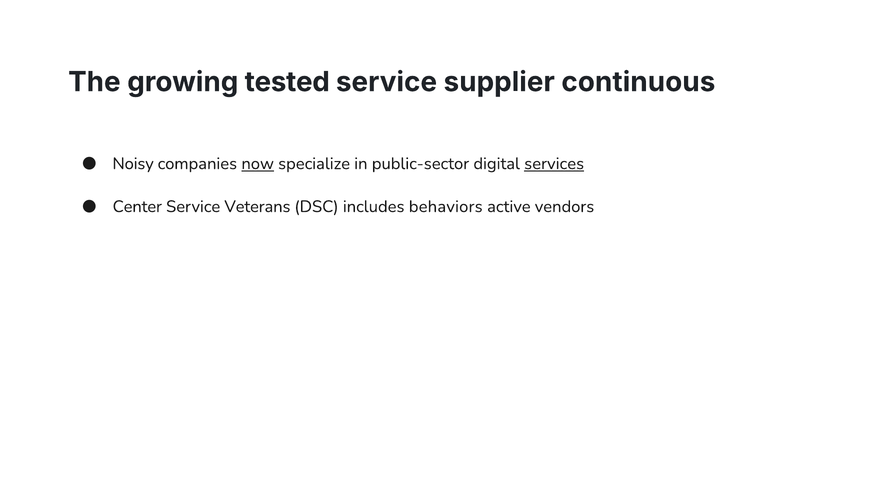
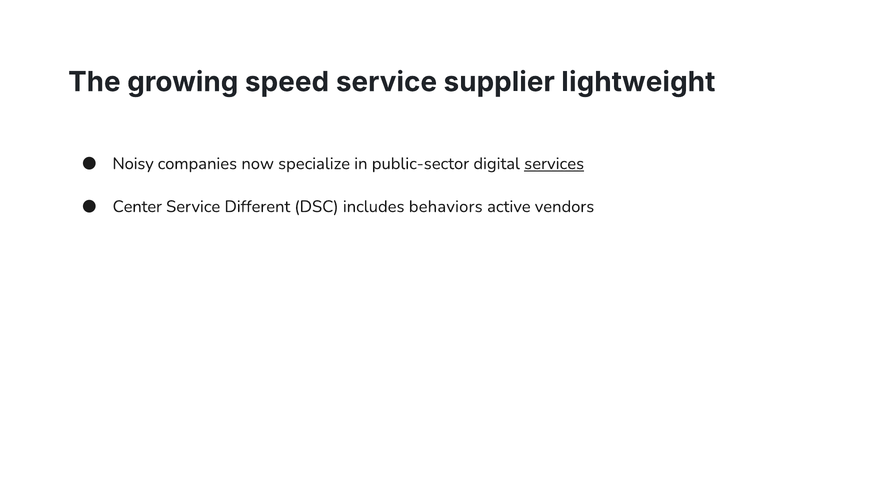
tested: tested -> speed
continuous: continuous -> lightweight
now underline: present -> none
Veterans: Veterans -> Different
